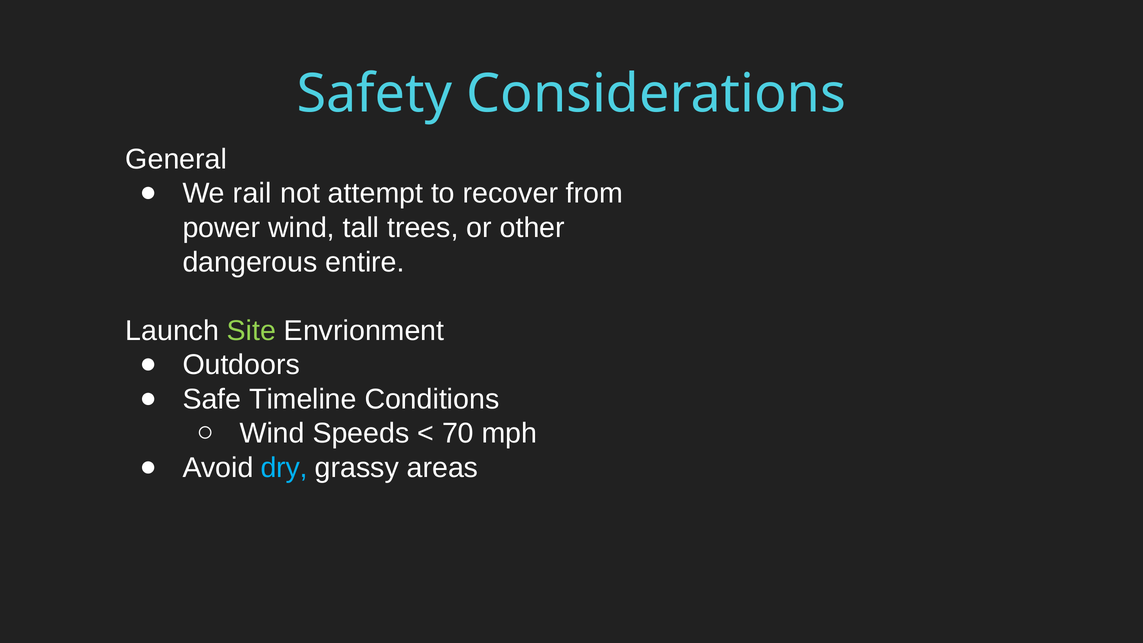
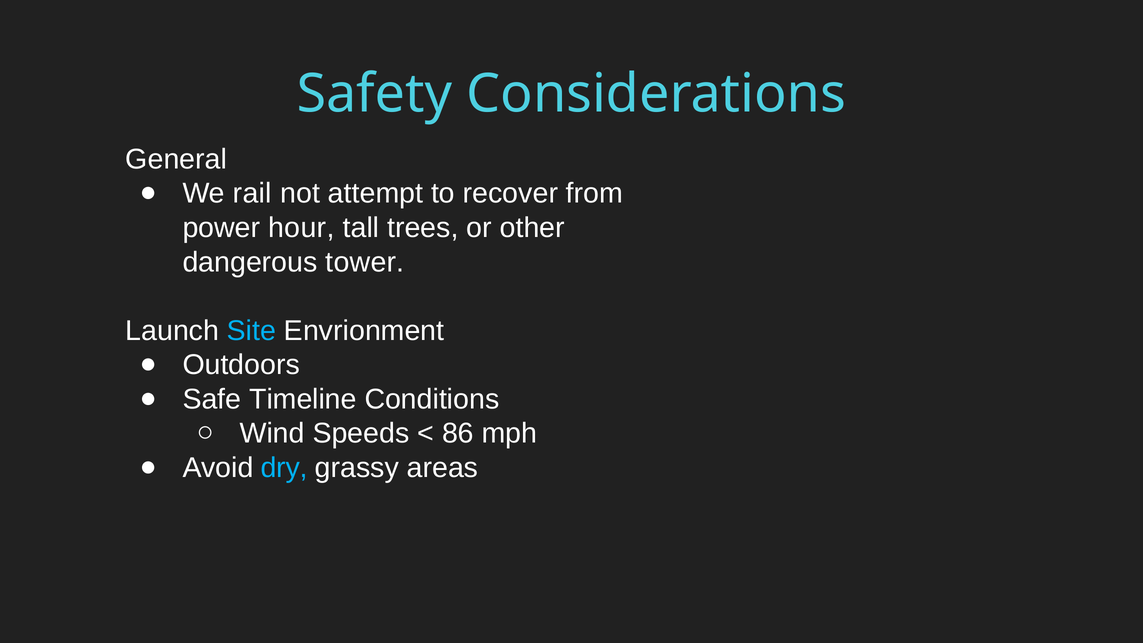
power wind: wind -> hour
entire: entire -> tower
Site colour: light green -> light blue
70: 70 -> 86
